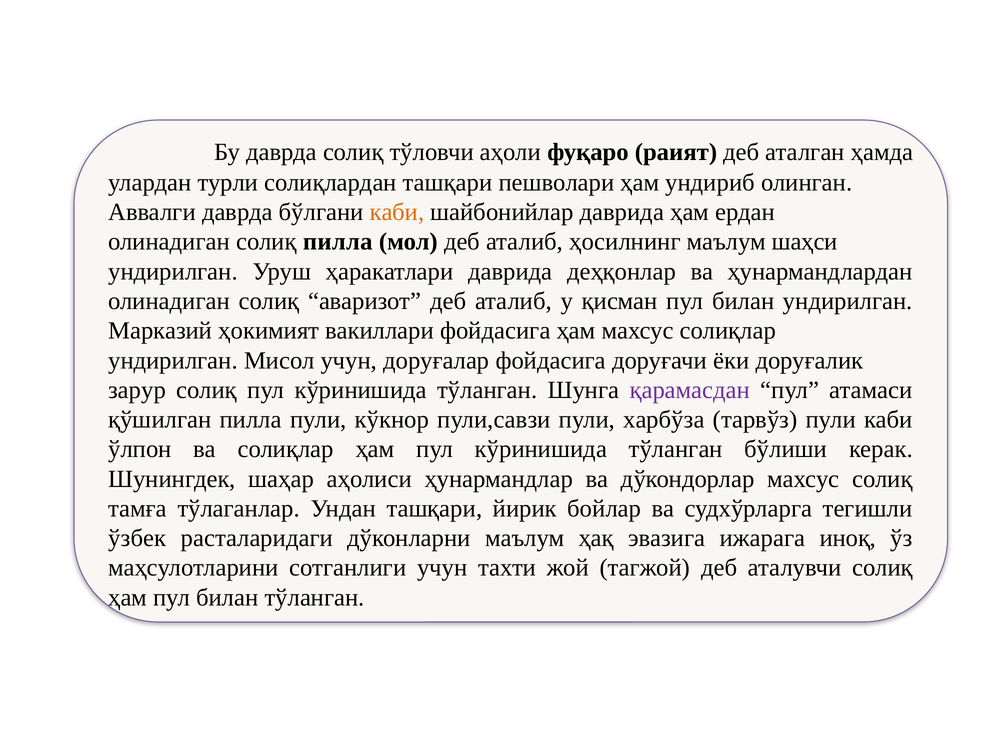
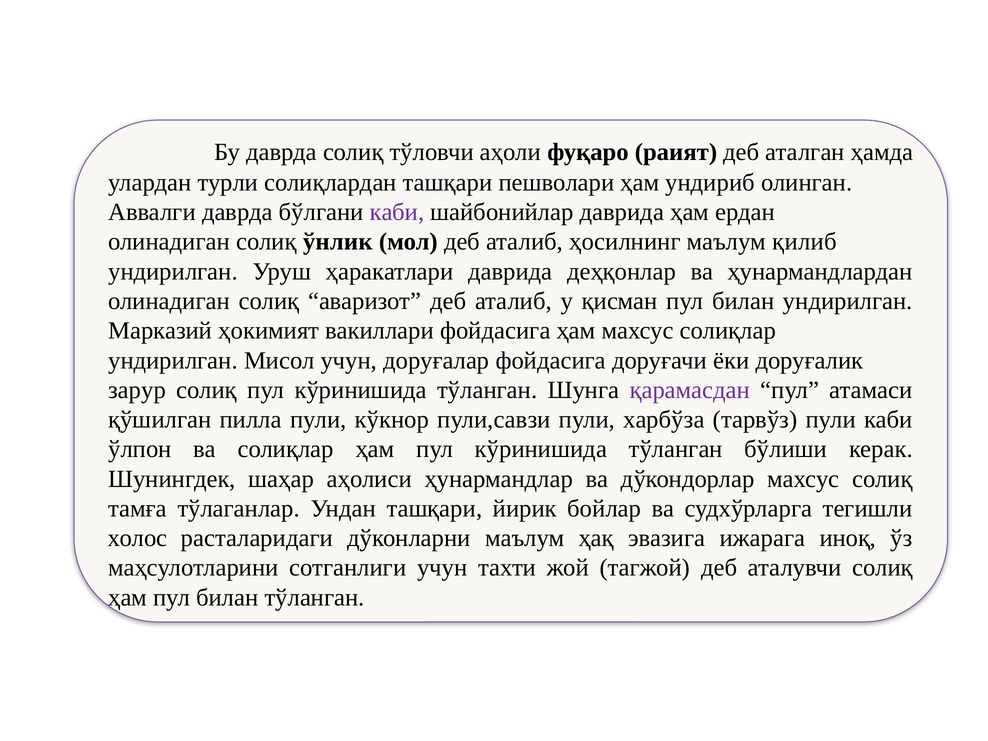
каби at (397, 212) colour: orange -> purple
солиқ пилла: пилла -> ўнлик
шаҳси: шаҳси -> қилиб
ўзбек: ўзбек -> xолос
